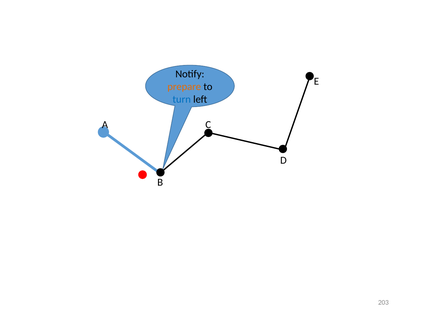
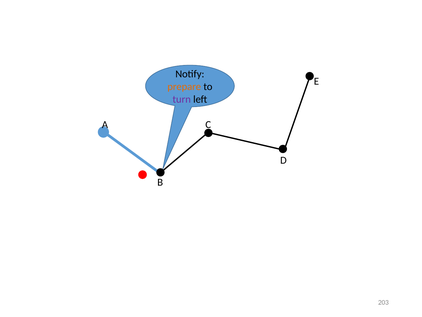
turn colour: blue -> purple
